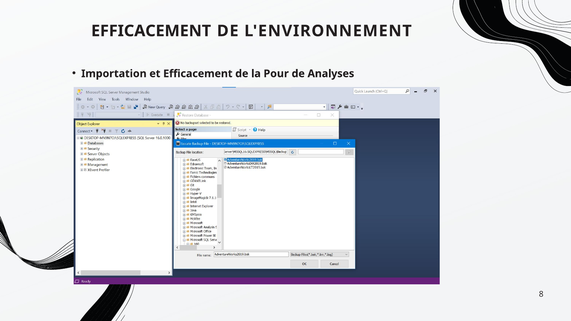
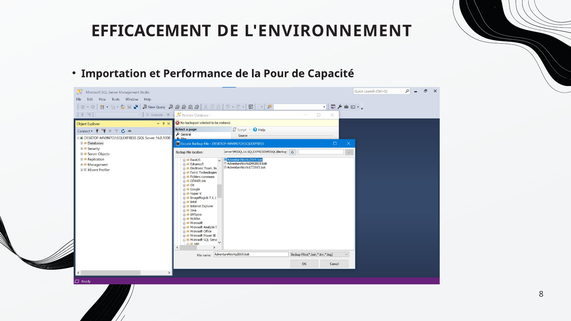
et Efficacement: Efficacement -> Performance
Analyses: Analyses -> Capacité
